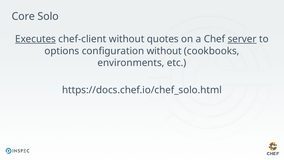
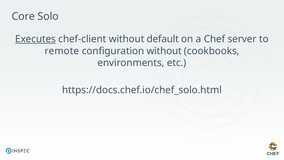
quotes: quotes -> default
server underline: present -> none
options: options -> remote
